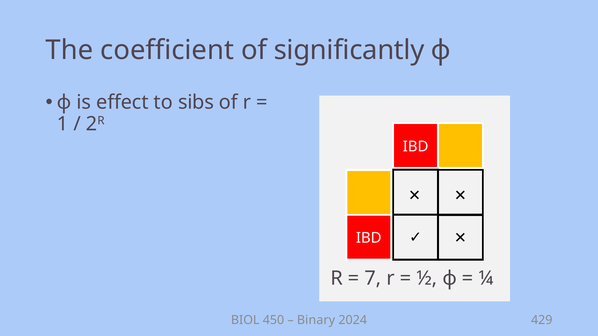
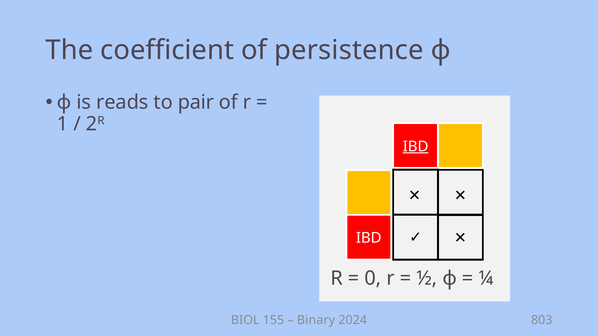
significantly: significantly -> persistence
effect: effect -> reads
sibs: sibs -> pair
IBD at (416, 147) underline: none -> present
7: 7 -> 0
450: 450 -> 155
429: 429 -> 803
